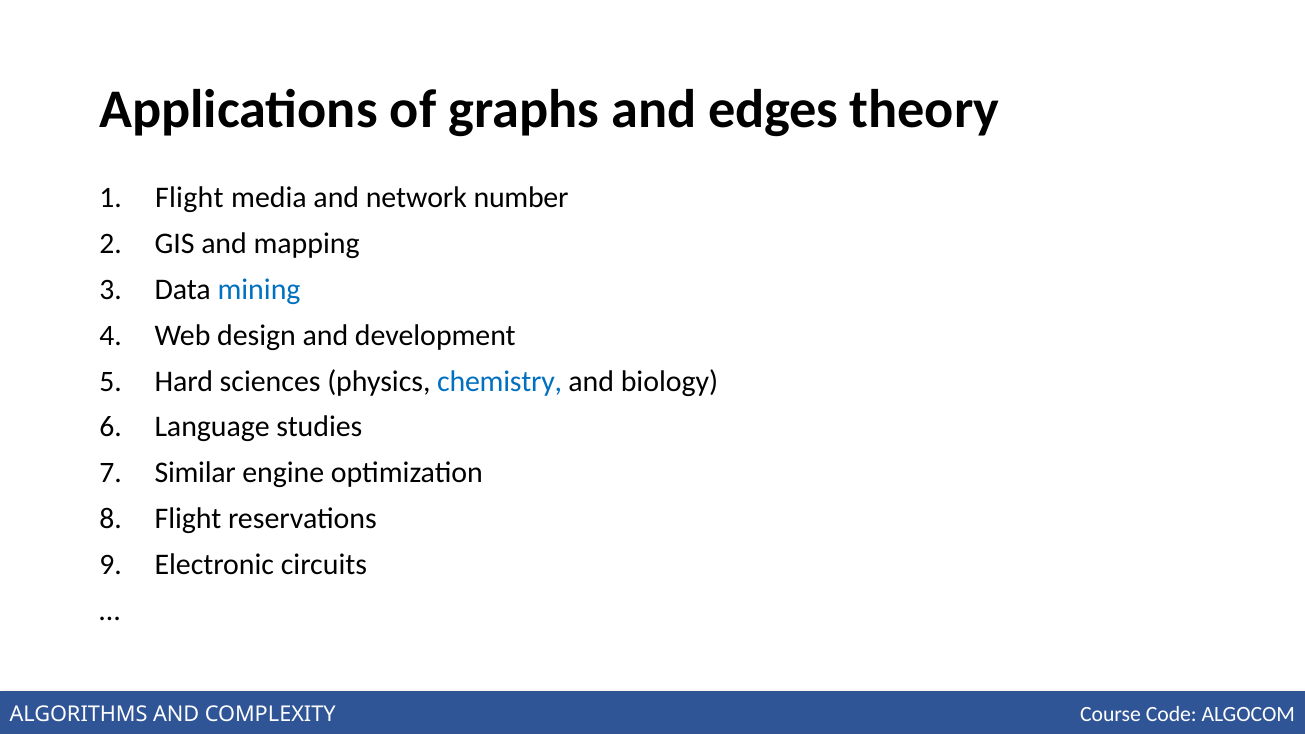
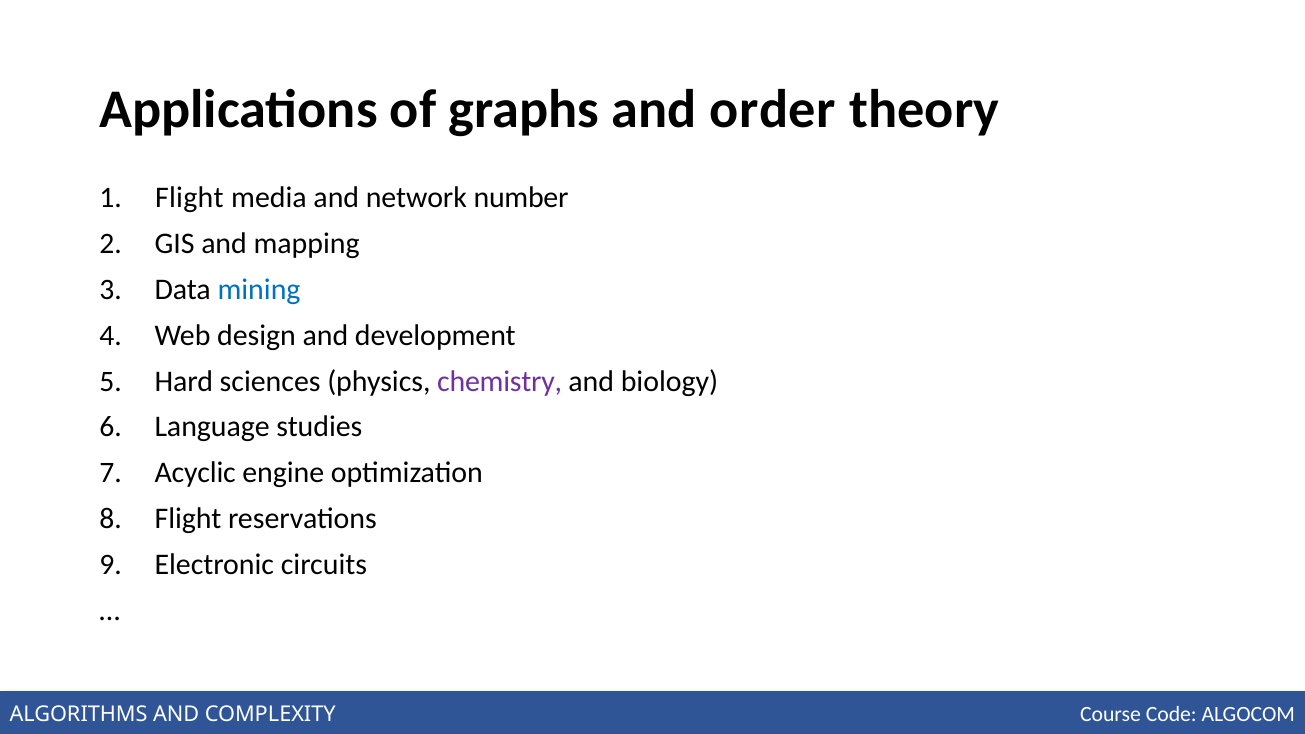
edges: edges -> order
chemistry colour: blue -> purple
Similar: Similar -> Acyclic
